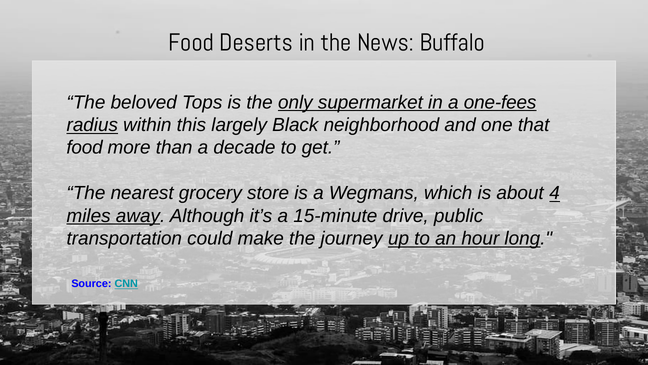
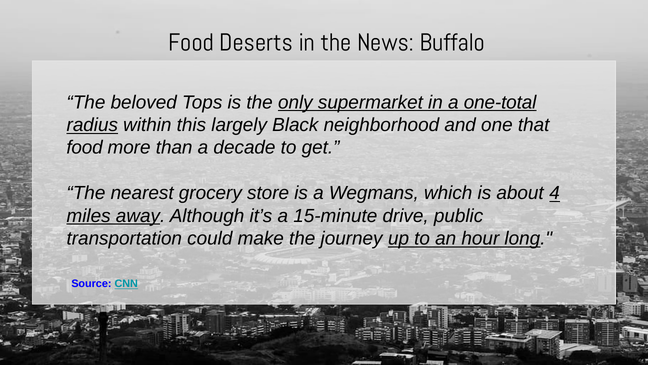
one-fees: one-fees -> one-total
